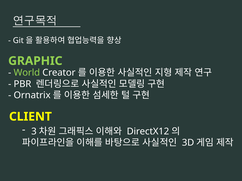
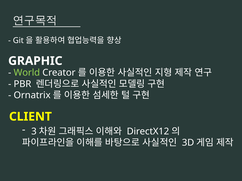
GRAPHIC colour: light green -> white
